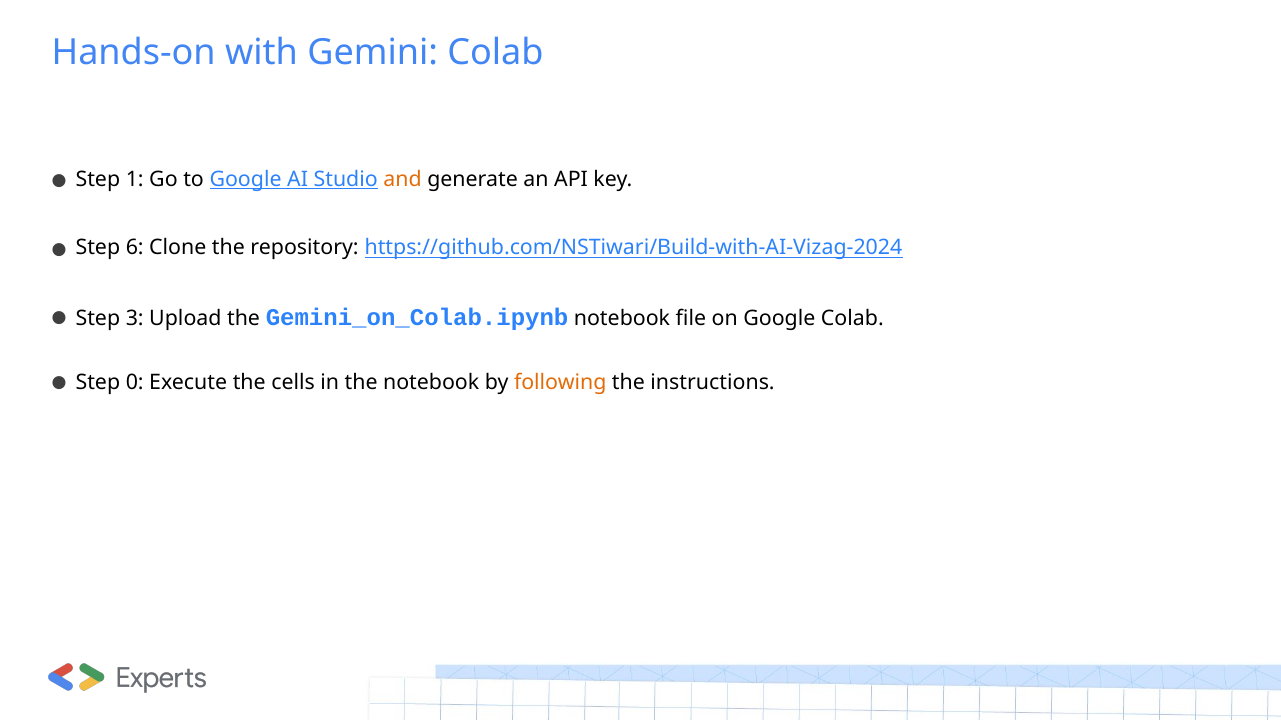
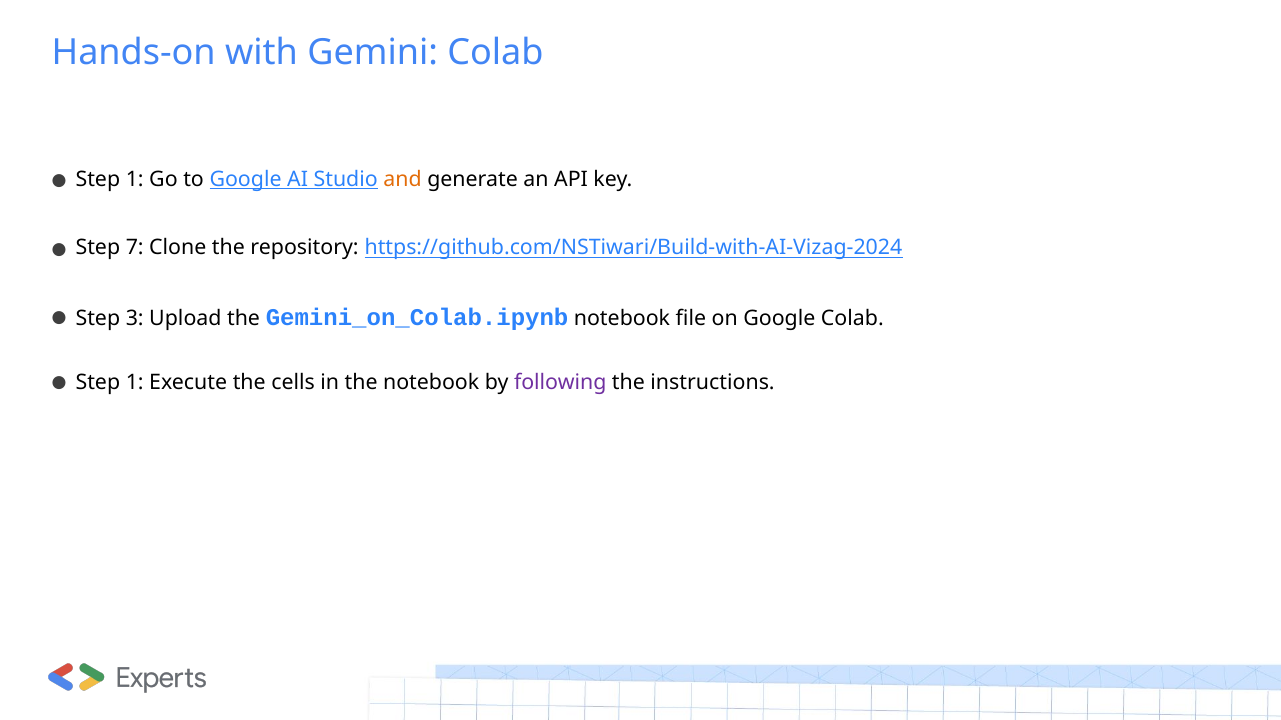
6: 6 -> 7
0 at (135, 383): 0 -> 1
following colour: orange -> purple
